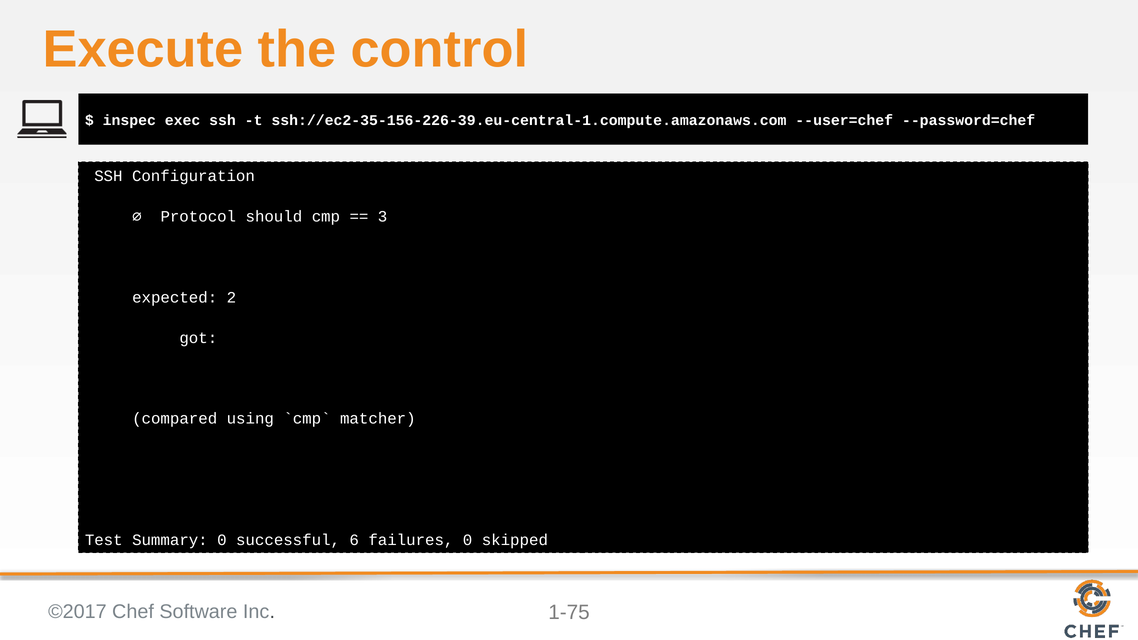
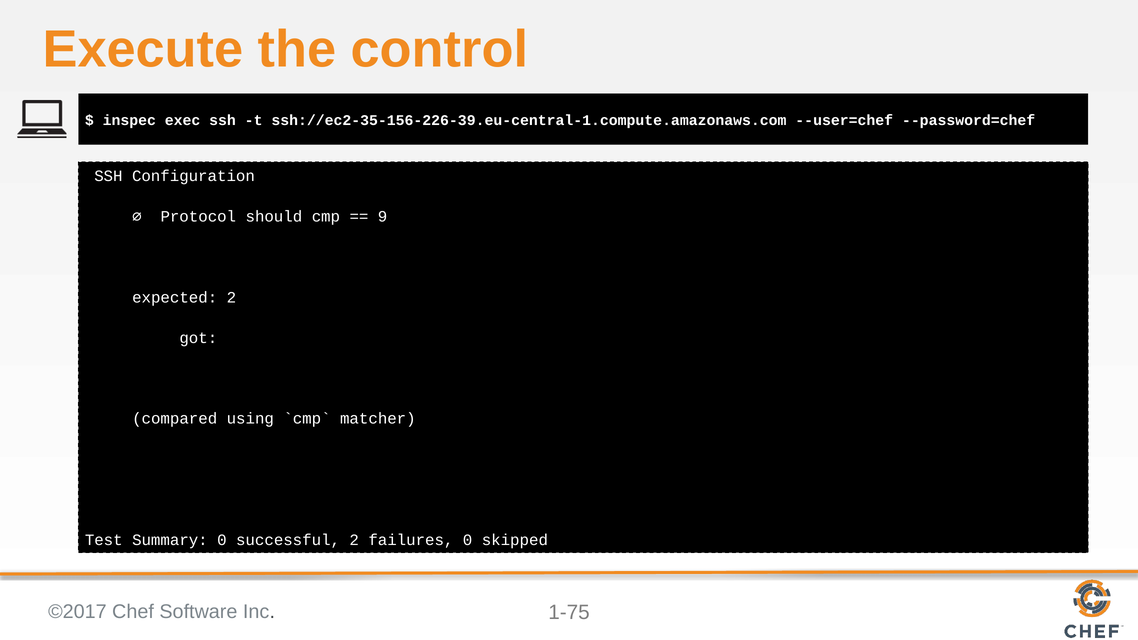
3: 3 -> 9
successful 6: 6 -> 2
